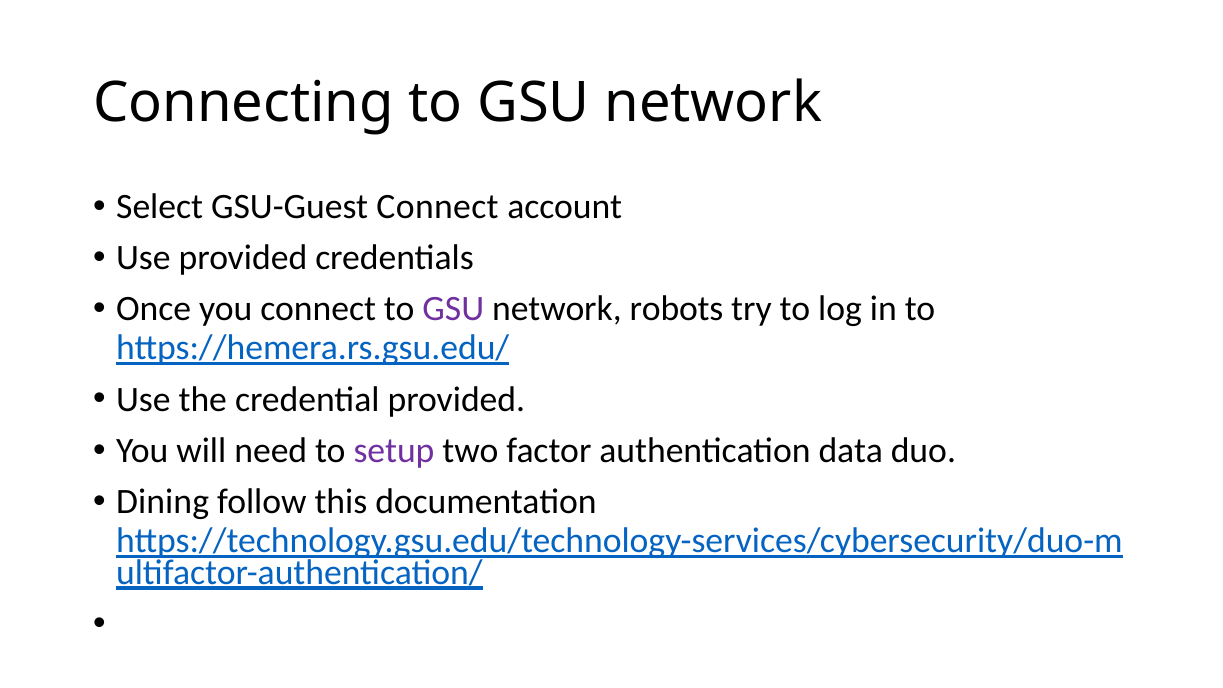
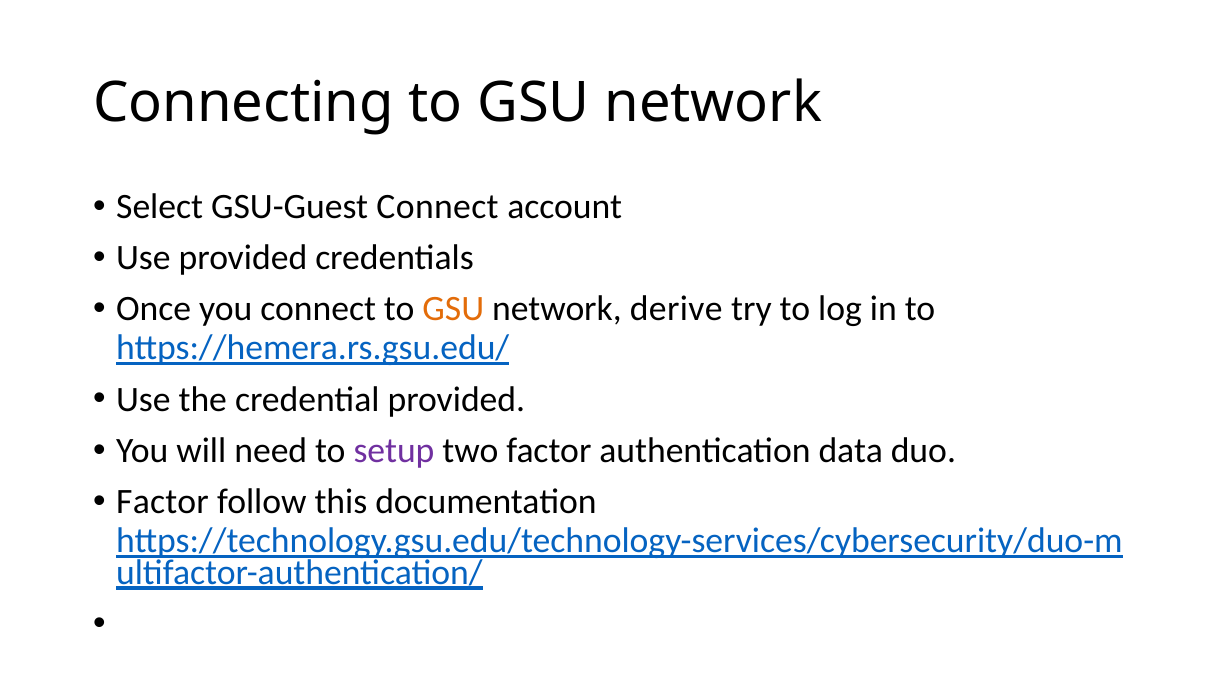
GSU at (453, 309) colour: purple -> orange
robots: robots -> derive
Dining at (163, 502): Dining -> Factor
